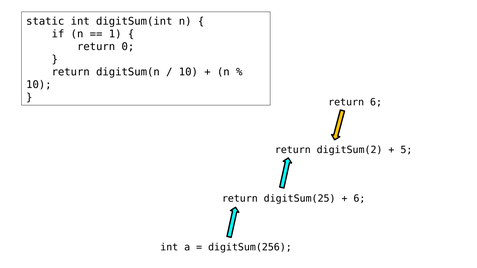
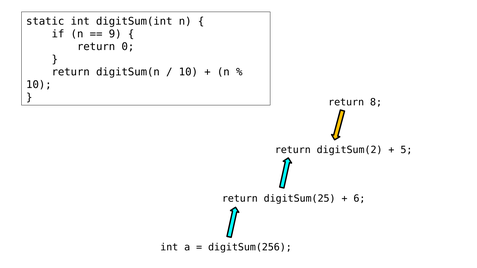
1: 1 -> 9
return 6: 6 -> 8
